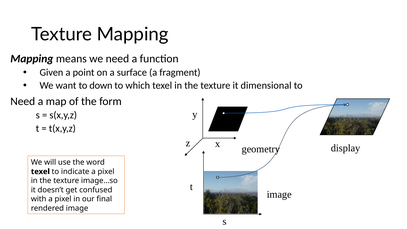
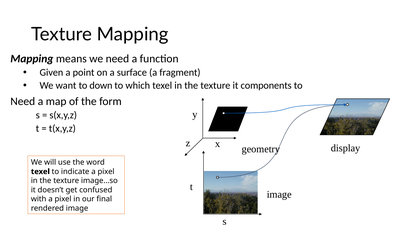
dimensional: dimensional -> components
